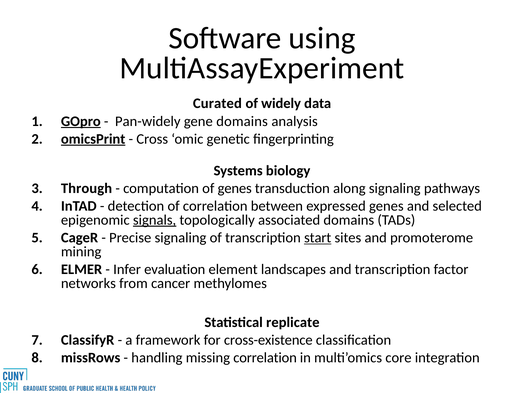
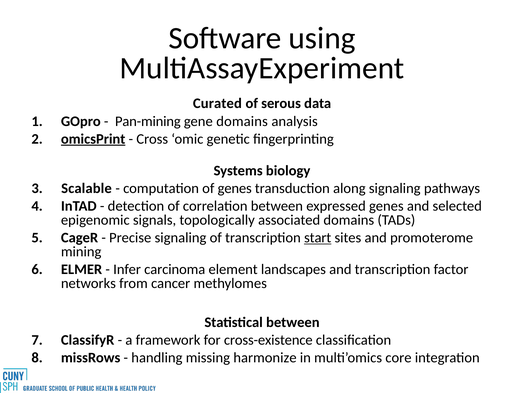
widely: widely -> serous
GOpro underline: present -> none
Pan-widely: Pan-widely -> Pan-mining
Through: Through -> Scalable
signals underline: present -> none
evaluation: evaluation -> carcinoma
Statistical replicate: replicate -> between
missing correlation: correlation -> harmonize
